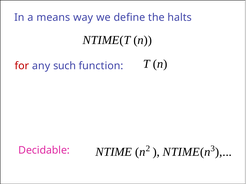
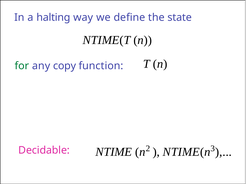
means: means -> halting
halts: halts -> state
for colour: red -> green
such: such -> copy
